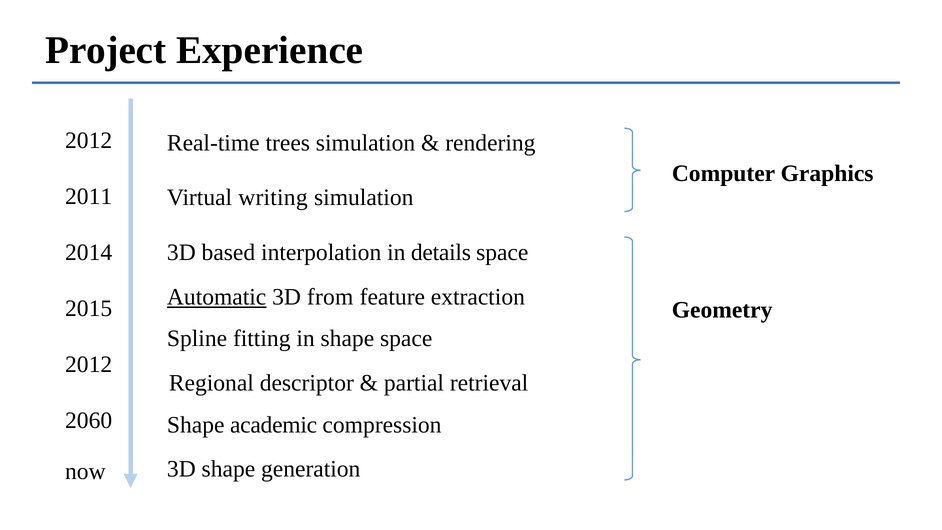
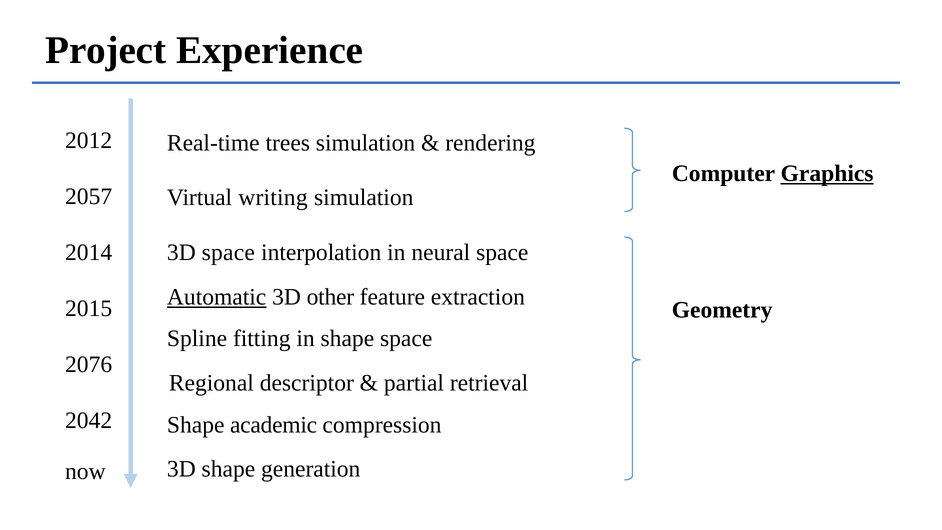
Graphics underline: none -> present
2011: 2011 -> 2057
3D based: based -> space
details: details -> neural
from: from -> other
2012 at (89, 364): 2012 -> 2076
2060: 2060 -> 2042
